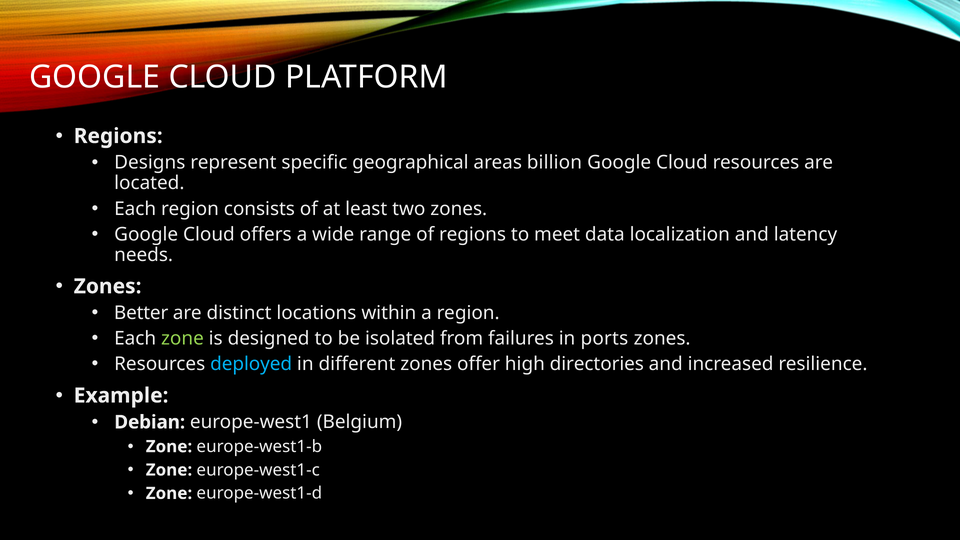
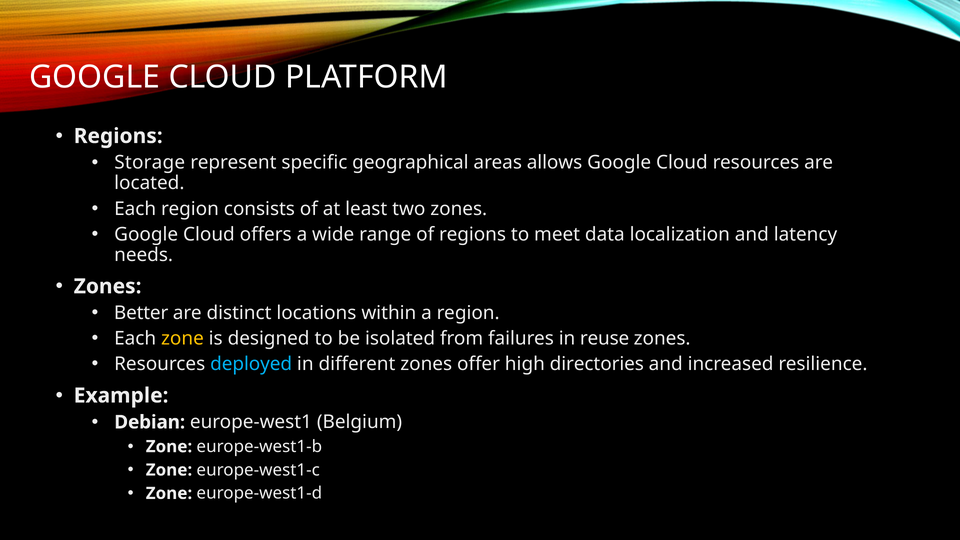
Designs: Designs -> Storage
billion: billion -> allows
zone at (182, 338) colour: light green -> yellow
ports: ports -> reuse
